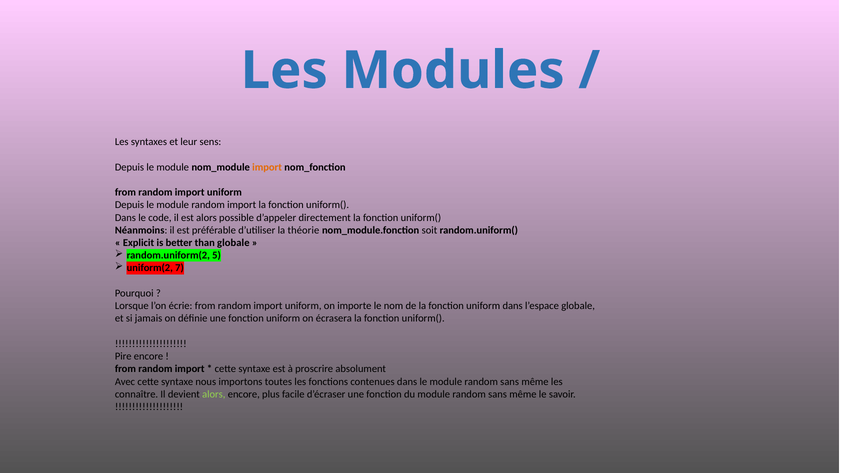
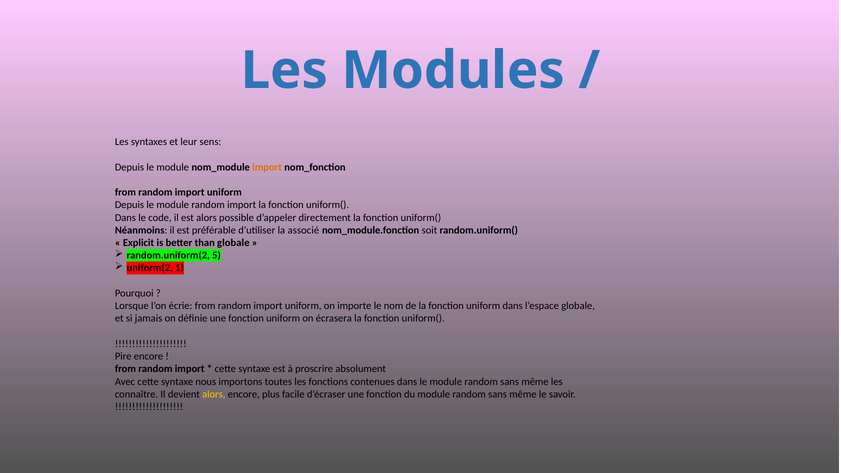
théorie: théorie -> associé
7: 7 -> 1
alors at (214, 394) colour: light green -> yellow
